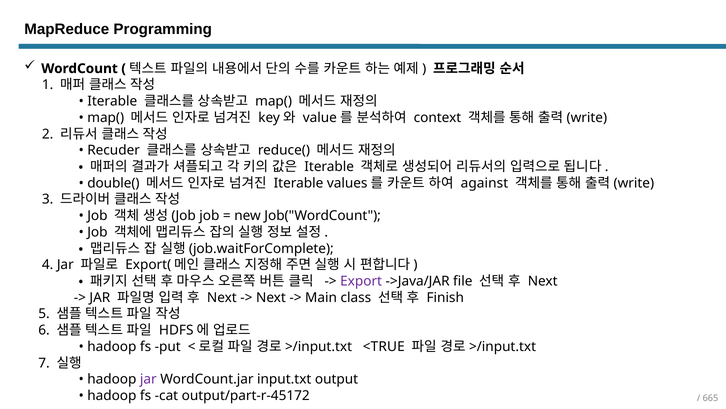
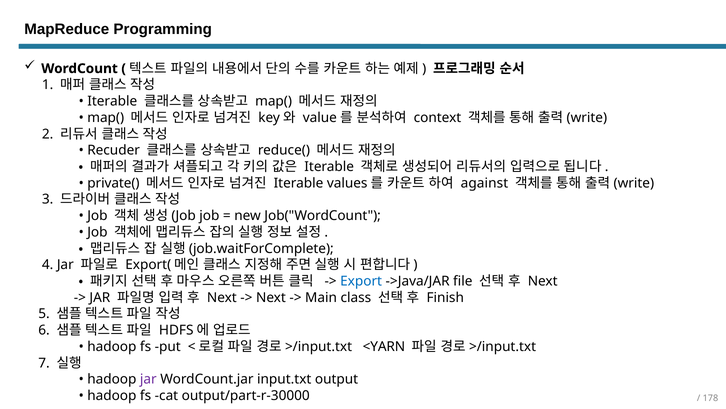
double(: double( -> private(
Export colour: purple -> blue
<TRUE: <TRUE -> <YARN
output/part-r-45172: output/part-r-45172 -> output/part-r-30000
665: 665 -> 178
